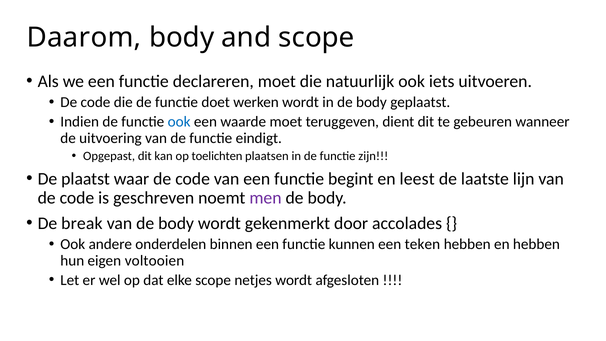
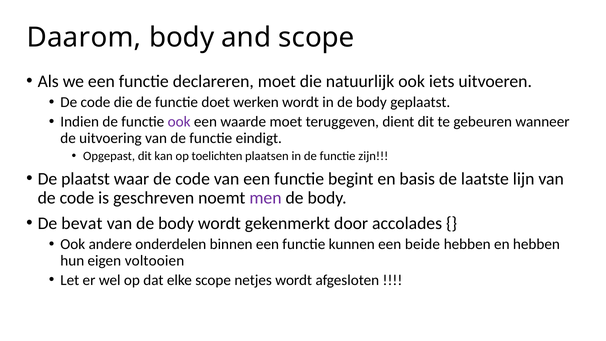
ook at (179, 122) colour: blue -> purple
leest: leest -> basis
break: break -> bevat
teken: teken -> beide
